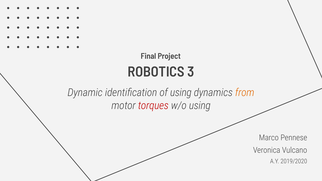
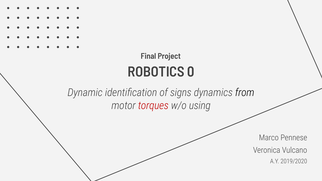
3: 3 -> 0
of using: using -> signs
from colour: orange -> black
